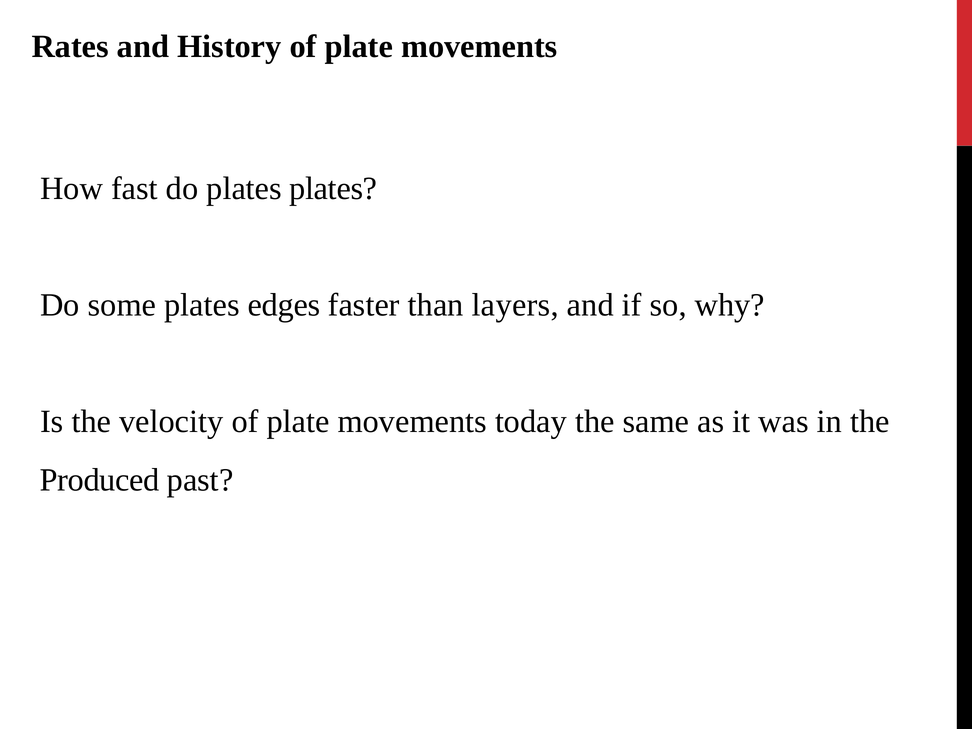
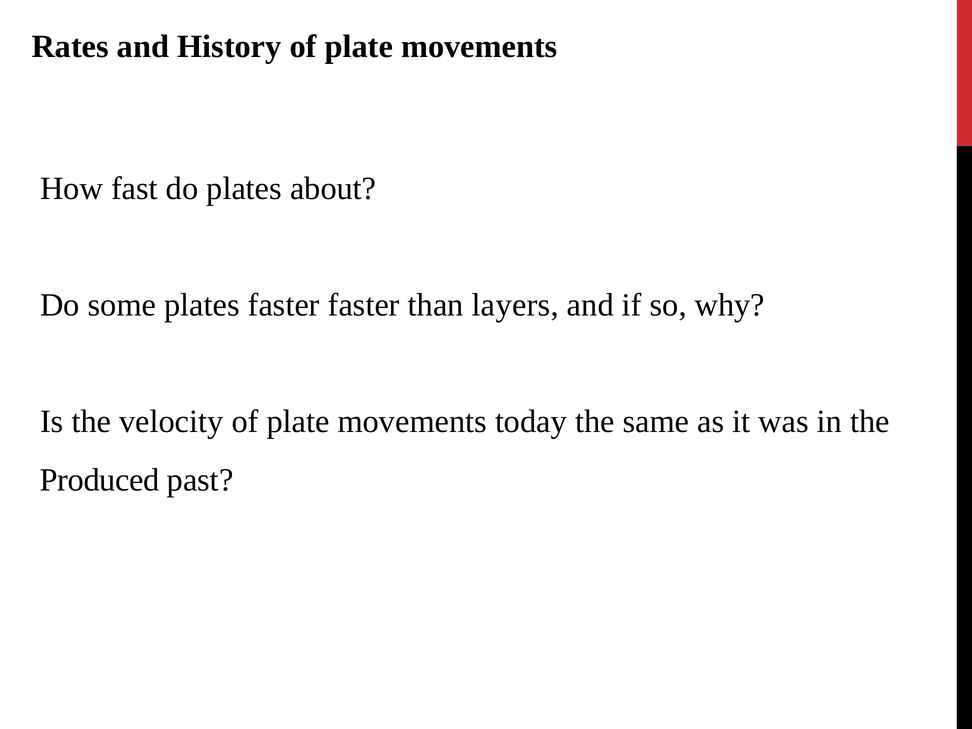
plates plates: plates -> about
plates edges: edges -> faster
